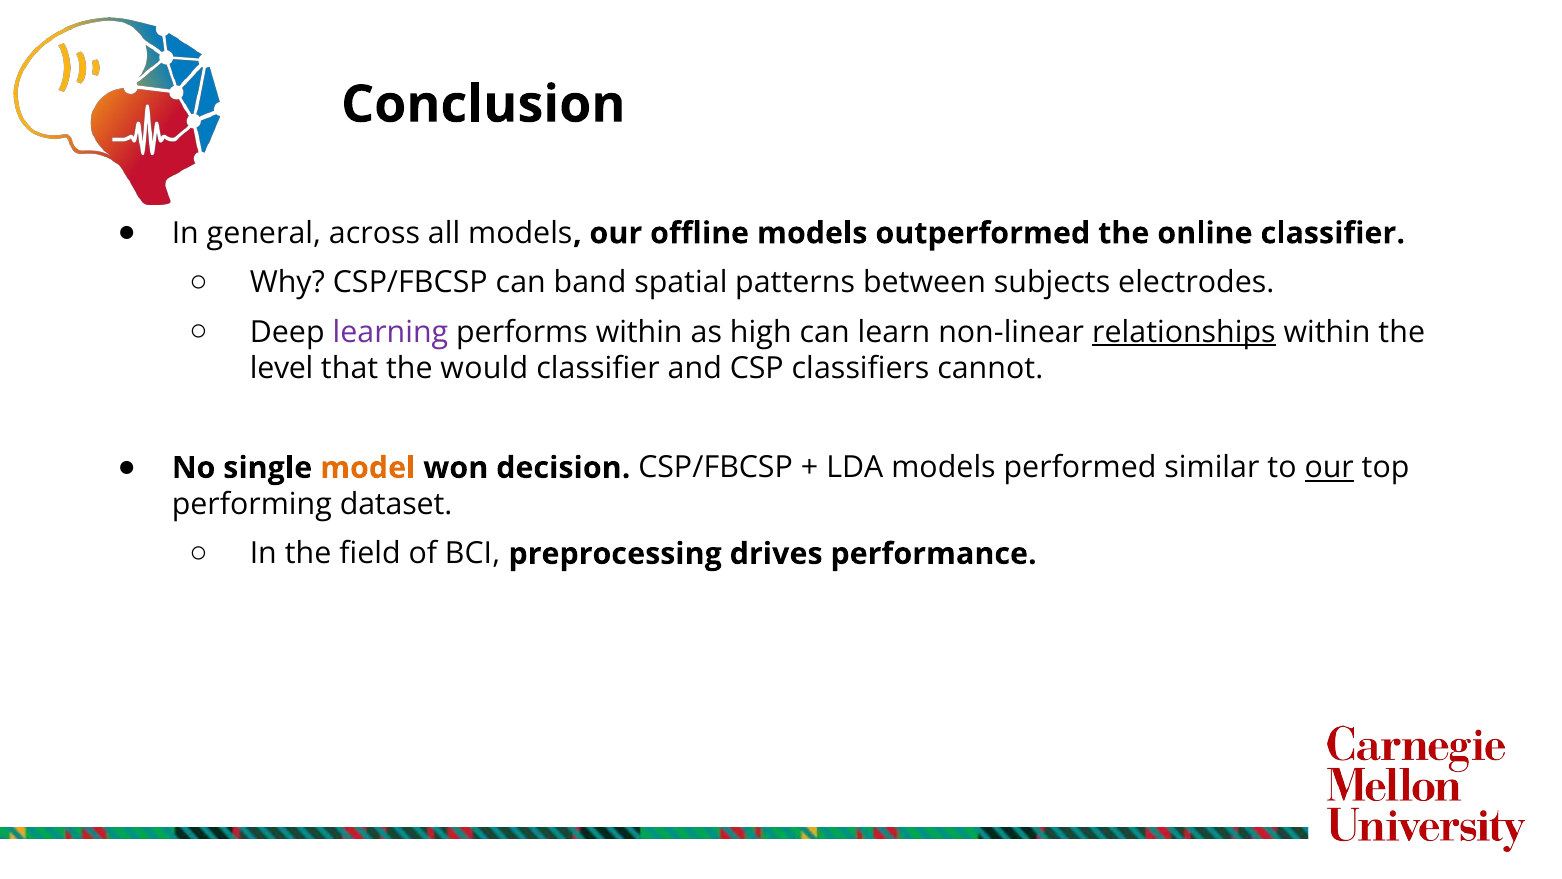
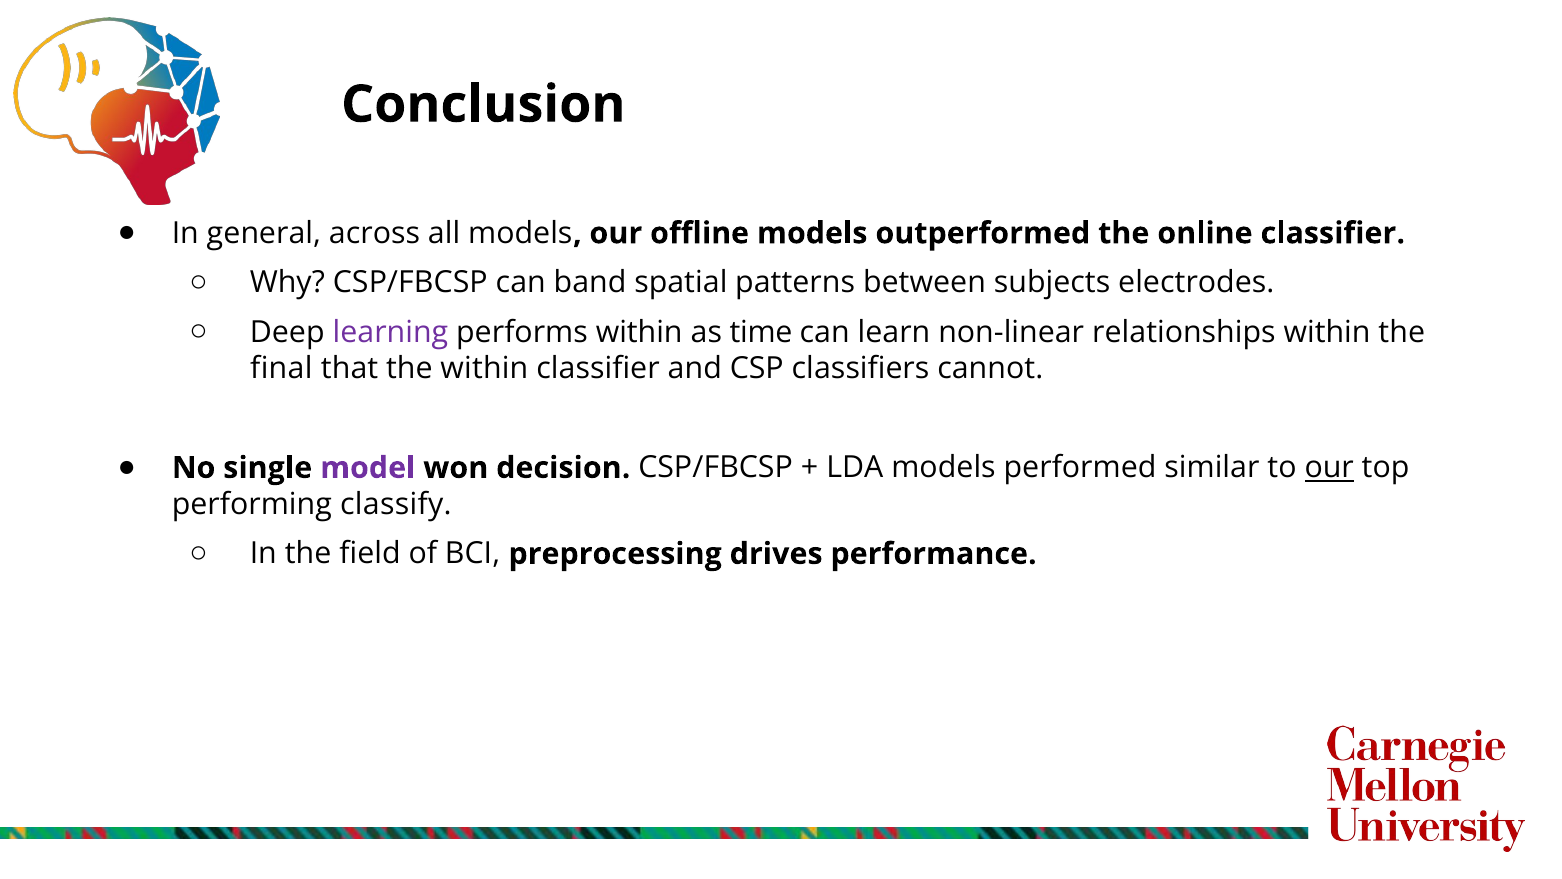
high: high -> time
relationships underline: present -> none
level: level -> final
the would: would -> within
model colour: orange -> purple
dataset: dataset -> classify
